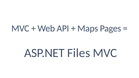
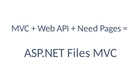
Maps: Maps -> Need
